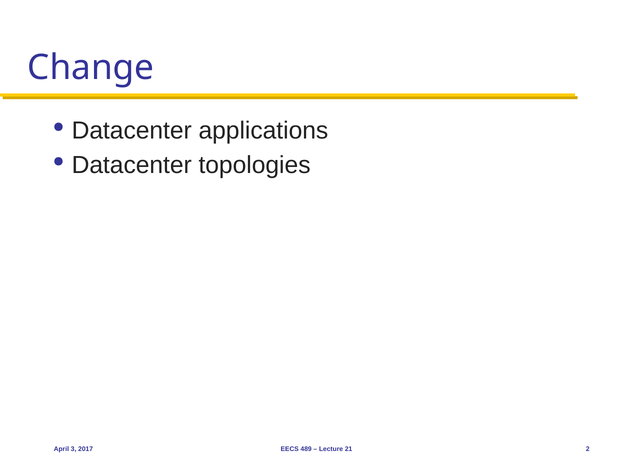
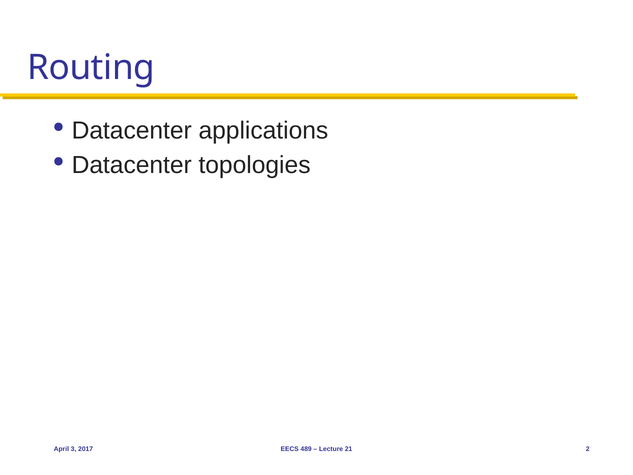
Change: Change -> Routing
